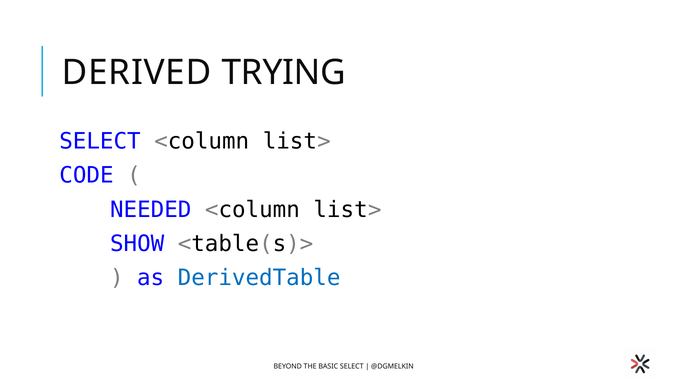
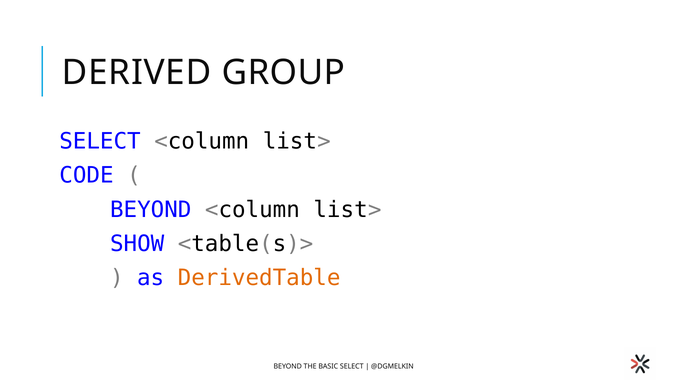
TRYING: TRYING -> GROUP
NEEDED at (151, 210): NEEDED -> BEYOND
DerivedTable colour: blue -> orange
